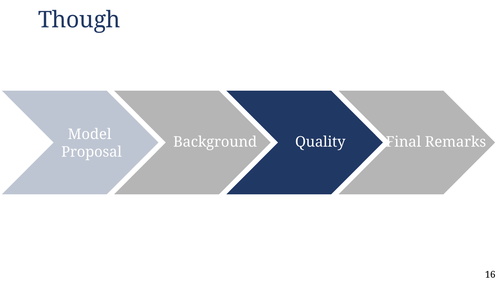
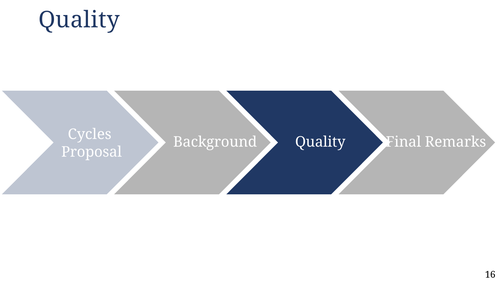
Though at (79, 20): Though -> Quality
Model: Model -> Cycles
